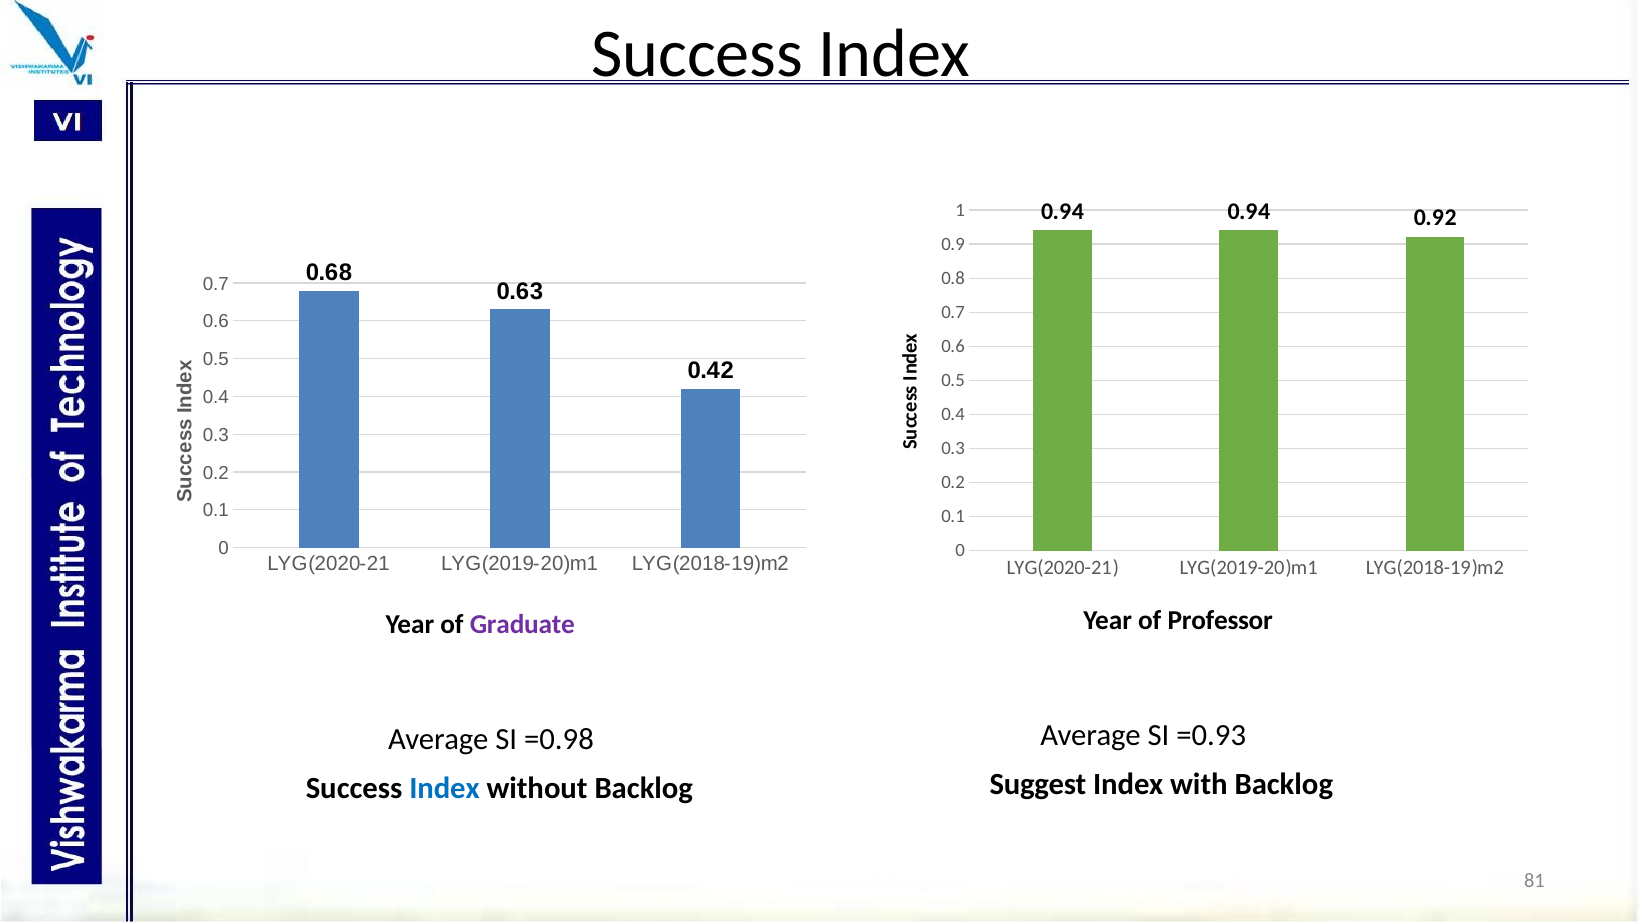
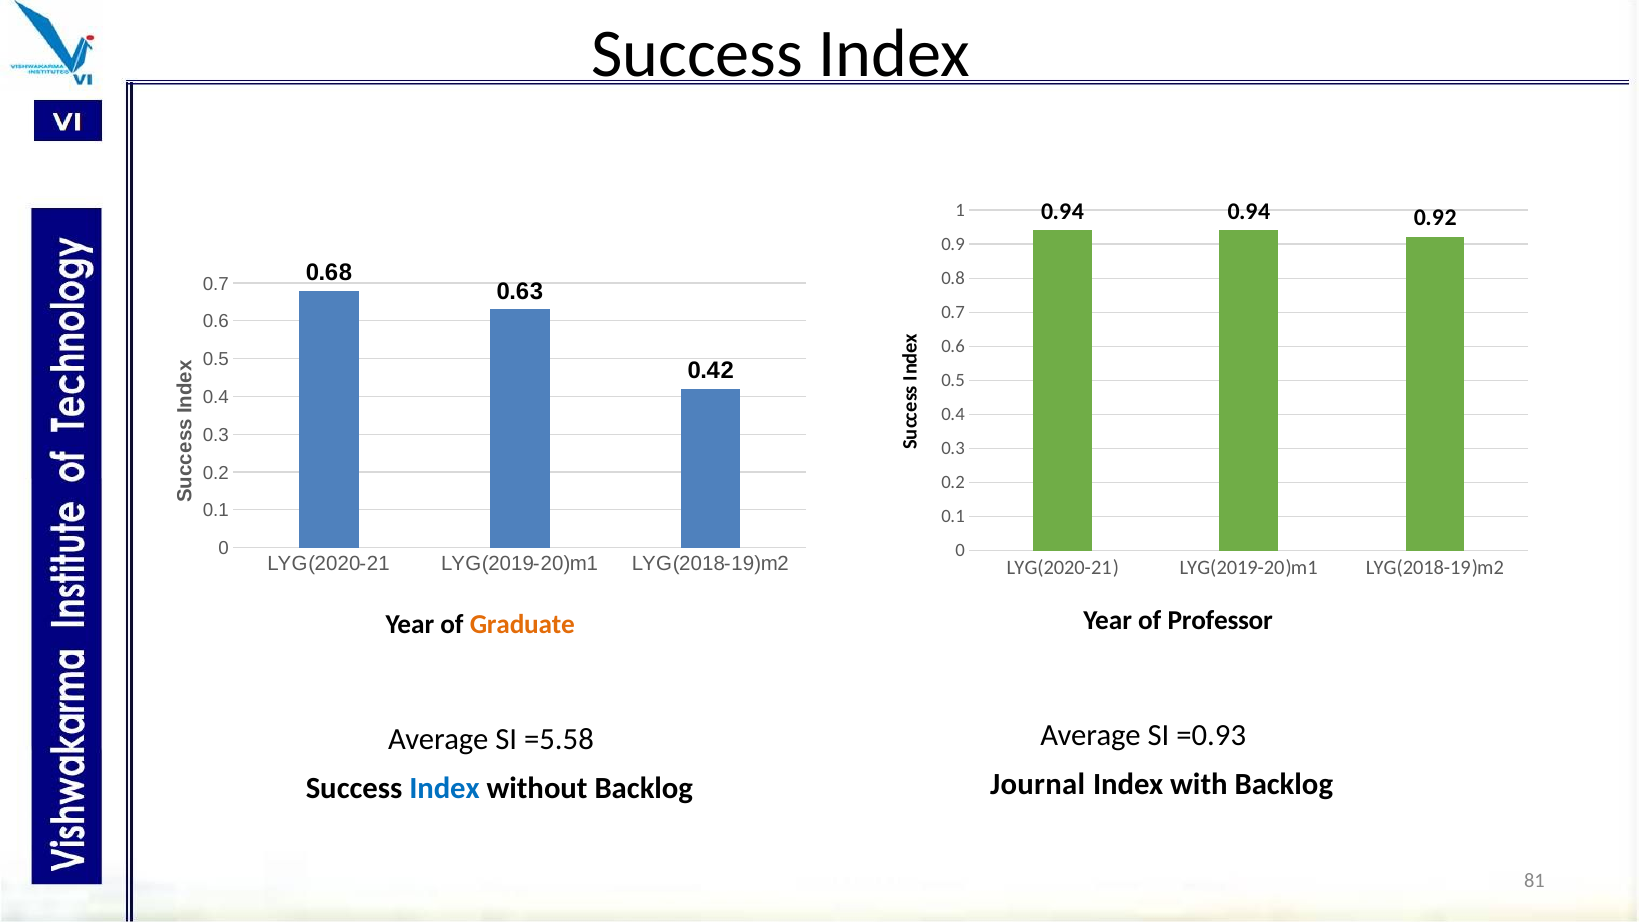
Graduate colour: purple -> orange
=0.98: =0.98 -> =5.58
Suggest: Suggest -> Journal
